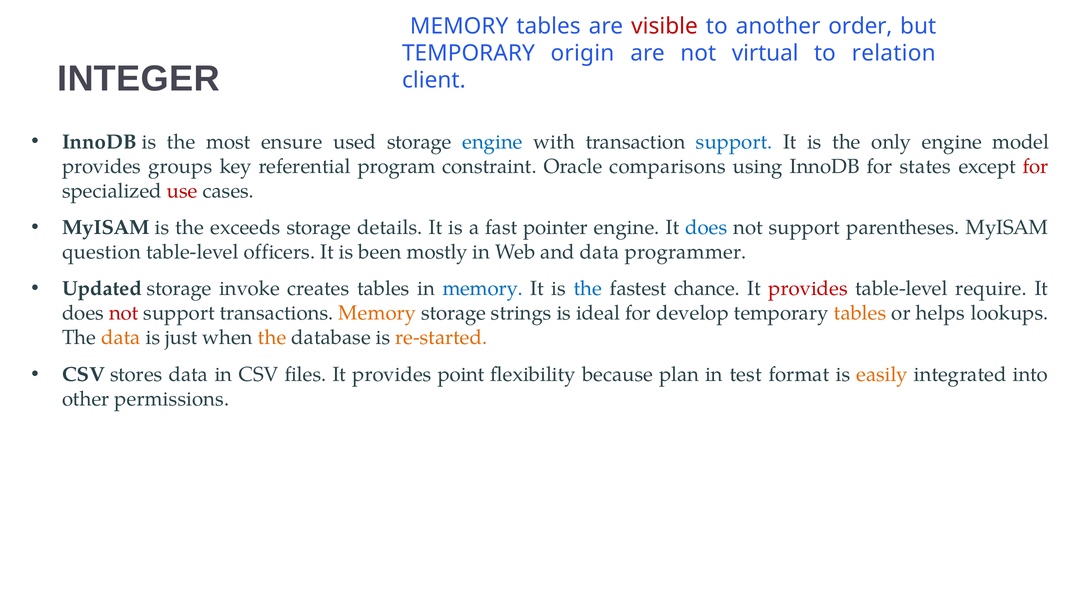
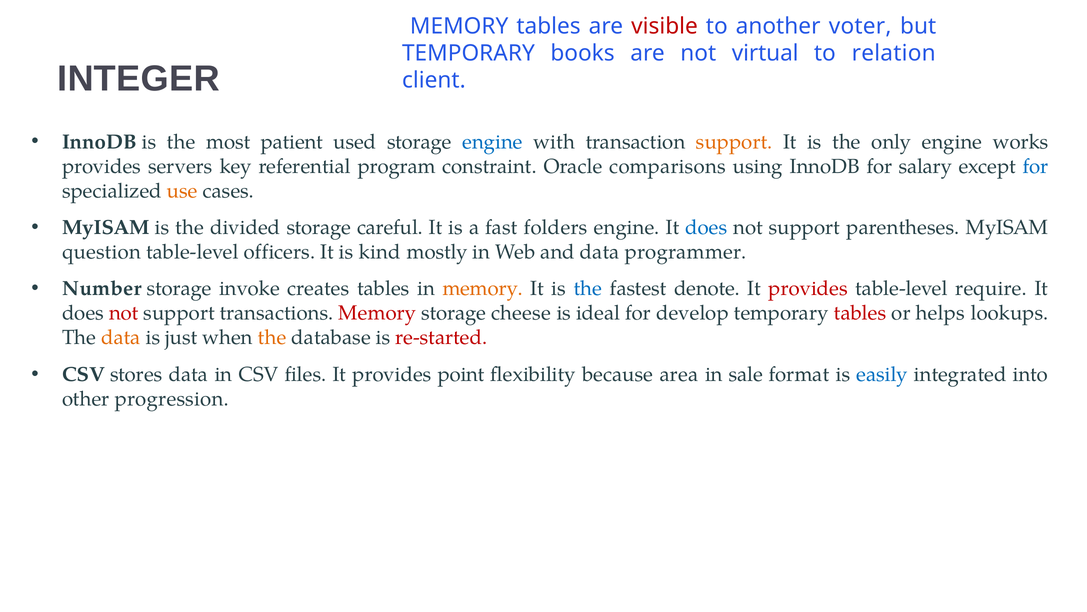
order: order -> voter
origin: origin -> books
ensure: ensure -> patient
support at (734, 142) colour: blue -> orange
model: model -> works
groups: groups -> servers
states: states -> salary
for at (1035, 166) colour: red -> blue
use colour: red -> orange
exceeds: exceeds -> divided
details: details -> careful
pointer: pointer -> folders
been: been -> kind
Updated: Updated -> Number
memory at (483, 288) colour: blue -> orange
chance: chance -> denote
Memory at (377, 313) colour: orange -> red
strings: strings -> cheese
tables at (860, 313) colour: orange -> red
re-started colour: orange -> red
plan: plan -> area
test: test -> sale
easily colour: orange -> blue
permissions: permissions -> progression
